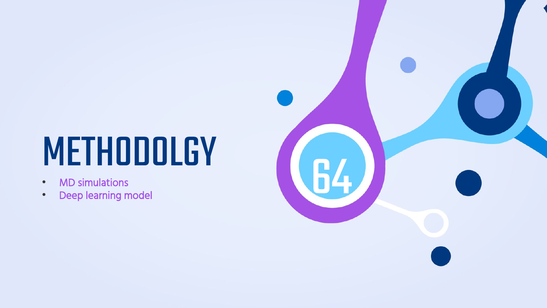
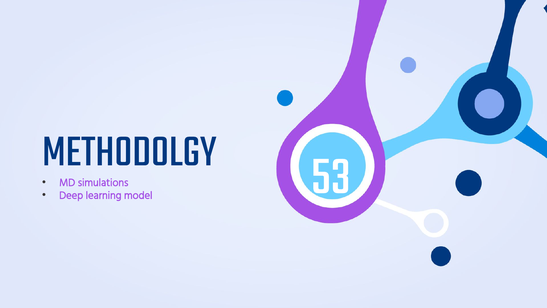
64: 64 -> 53
